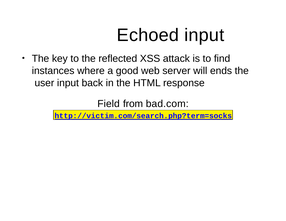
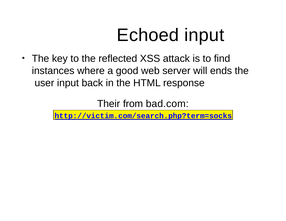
Field: Field -> Their
